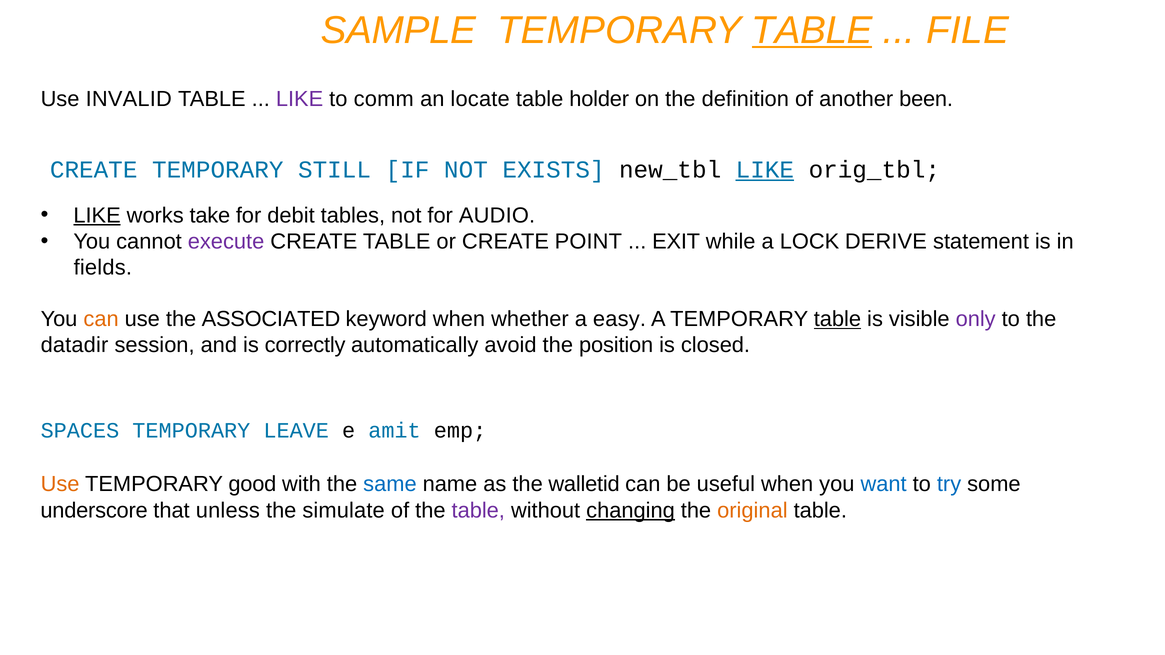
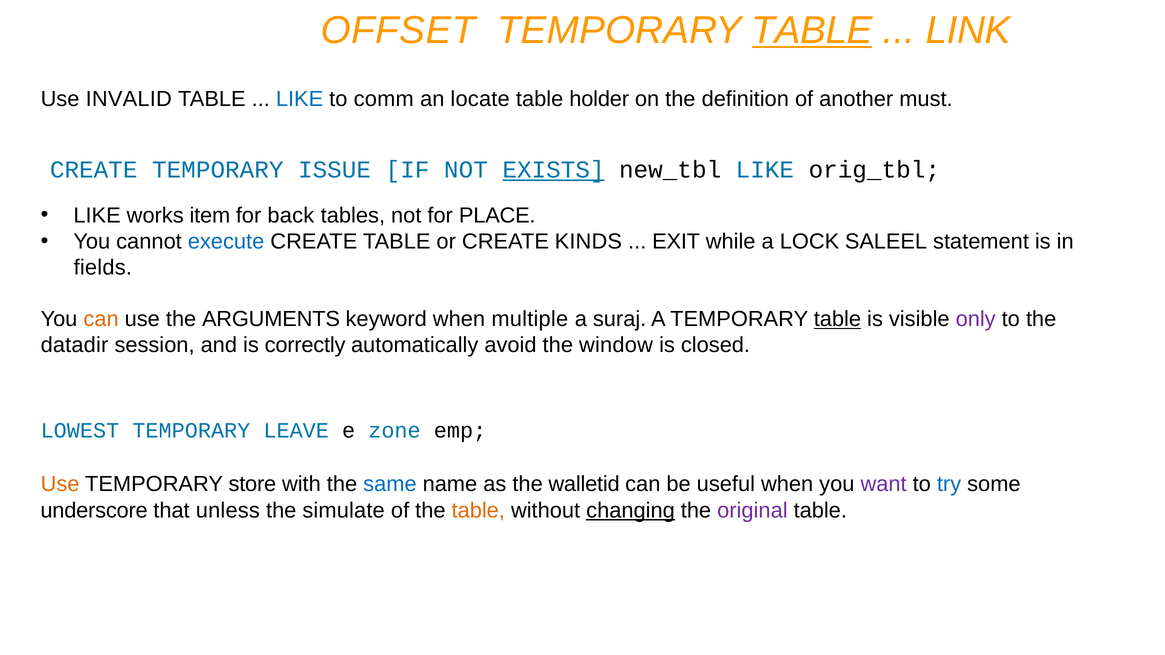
SAMPLE: SAMPLE -> OFFSET
FILE: FILE -> LINK
LIKE at (300, 99) colour: purple -> blue
been: been -> must
STILL: STILL -> ISSUE
EXISTS underline: none -> present
LIKE at (765, 170) underline: present -> none
LIKE at (97, 215) underline: present -> none
take: take -> item
debit: debit -> back
AUDIO: AUDIO -> PLACE
execute colour: purple -> blue
POINT: POINT -> KINDS
DERIVE: DERIVE -> SALEEL
ASSOCIATED: ASSOCIATED -> ARGUMENTS
whether: whether -> multiple
easy: easy -> suraj
position: position -> window
SPACES: SPACES -> LOWEST
amit: amit -> zone
good: good -> store
want colour: blue -> purple
table at (478, 511) colour: purple -> orange
original colour: orange -> purple
